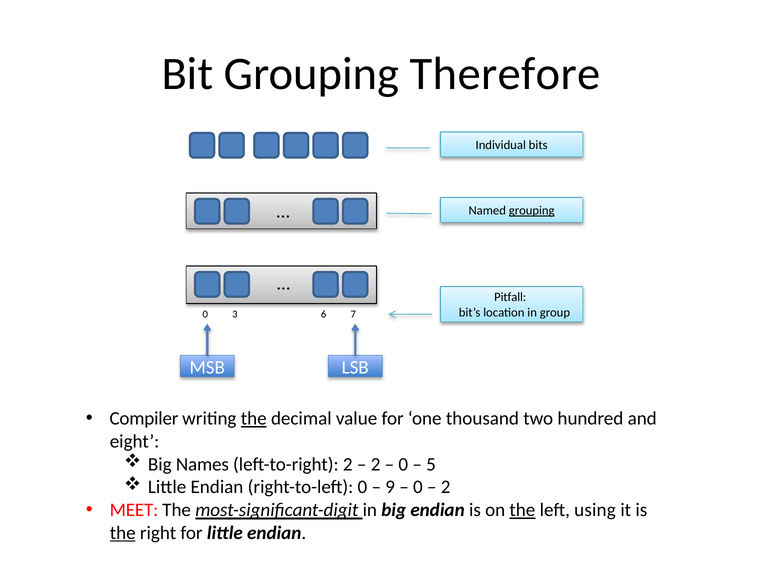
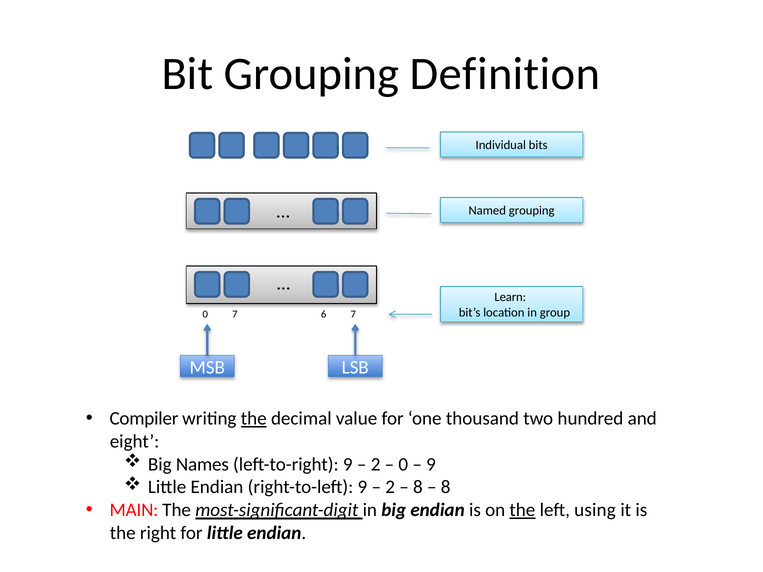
Therefore: Therefore -> Definition
grouping at (532, 211) underline: present -> none
Pitfall: Pitfall -> Learn
0 3: 3 -> 7
left-to-right 2: 2 -> 9
5 at (431, 464): 5 -> 9
right-to-left 0: 0 -> 9
9 at (390, 487): 9 -> 2
0 at (418, 487): 0 -> 8
2 at (446, 487): 2 -> 8
MEET: MEET -> MAIN
the at (123, 533) underline: present -> none
